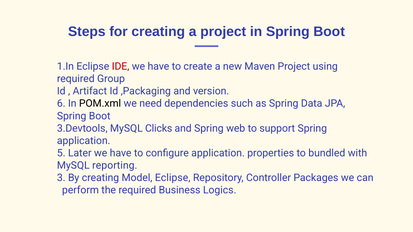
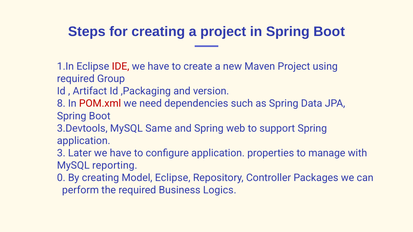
6 at (61, 104): 6 -> 8
POM.xml colour: black -> red
Clicks: Clicks -> Same
5 5: 5 -> 3
bundled: bundled -> manage
3 at (61, 178): 3 -> 0
